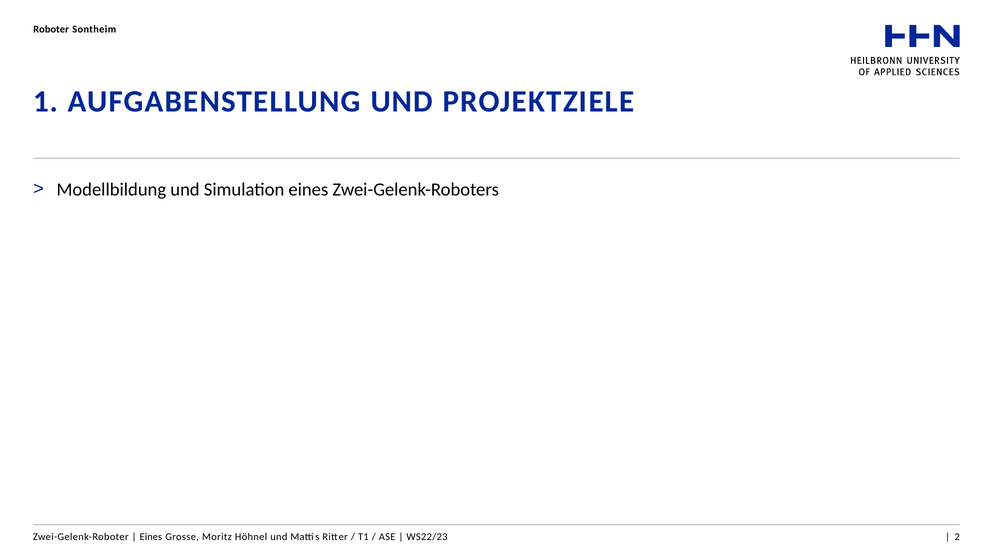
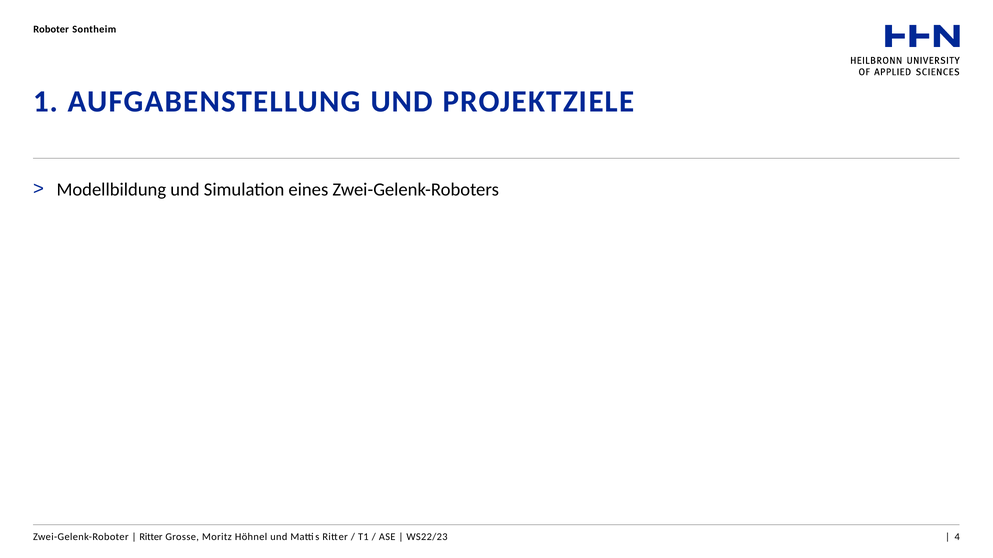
Eines at (151, 538): Eines -> Ritter
2: 2 -> 4
